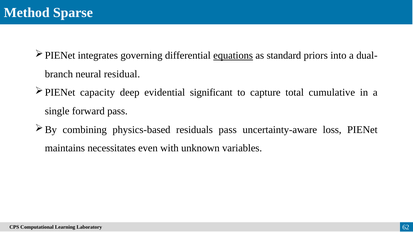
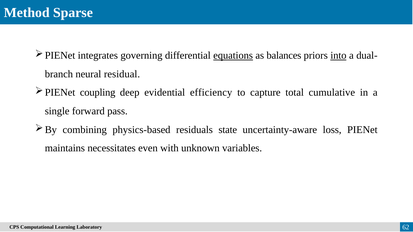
standard: standard -> balances
into underline: none -> present
capacity: capacity -> coupling
significant: significant -> efficiency
residuals pass: pass -> state
